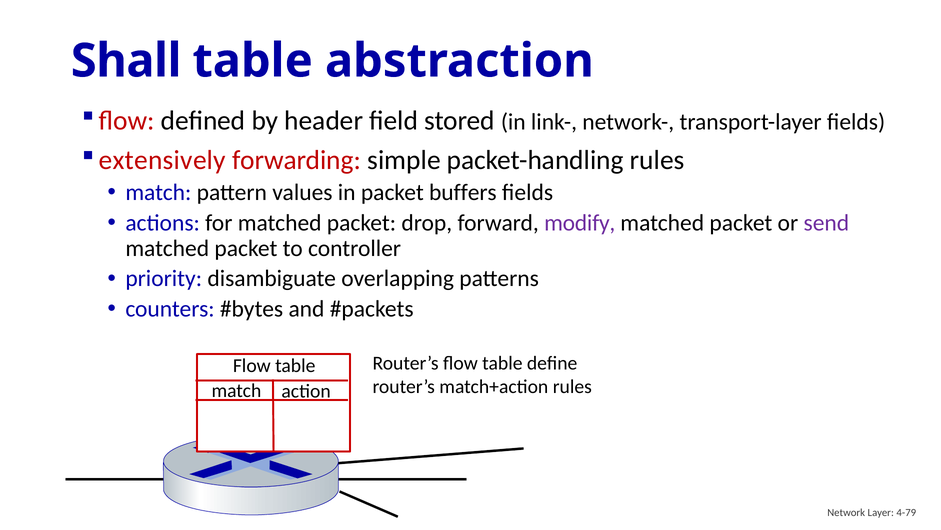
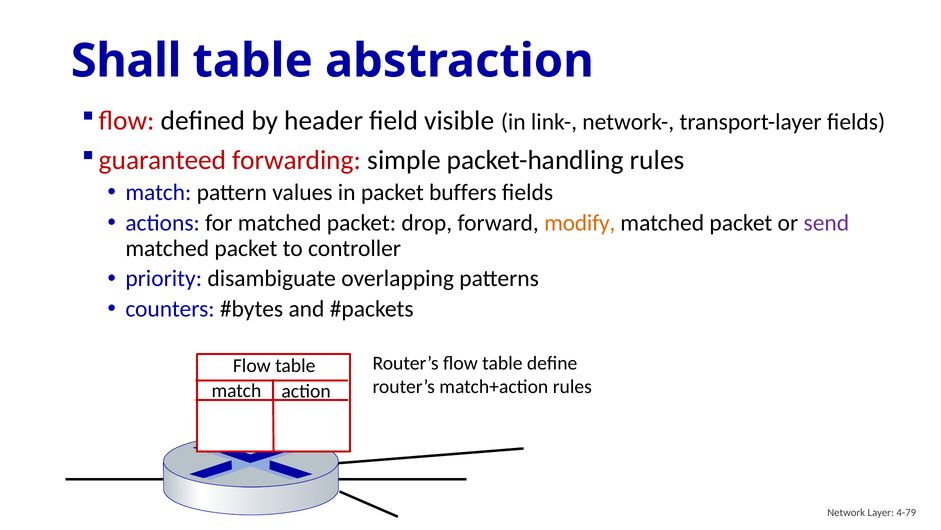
stored: stored -> visible
extensively: extensively -> guaranteed
modify colour: purple -> orange
